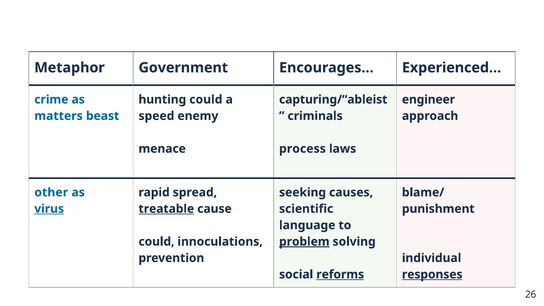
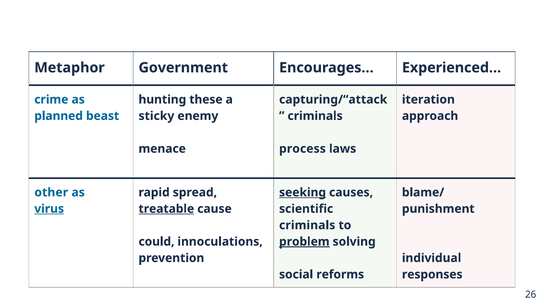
hunting could: could -> these
capturing/“ableist: capturing/“ableist -> capturing/“attack
engineer: engineer -> iteration
matters: matters -> planned
speed: speed -> sticky
seeking underline: none -> present
language at (307, 225): language -> criminals
reforms underline: present -> none
responses underline: present -> none
